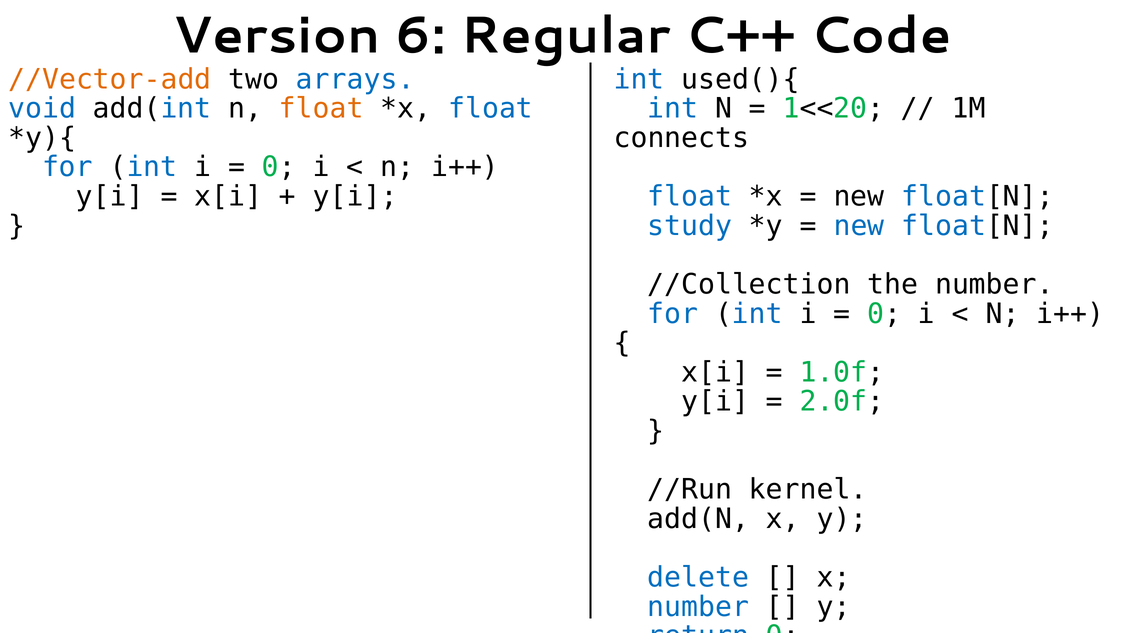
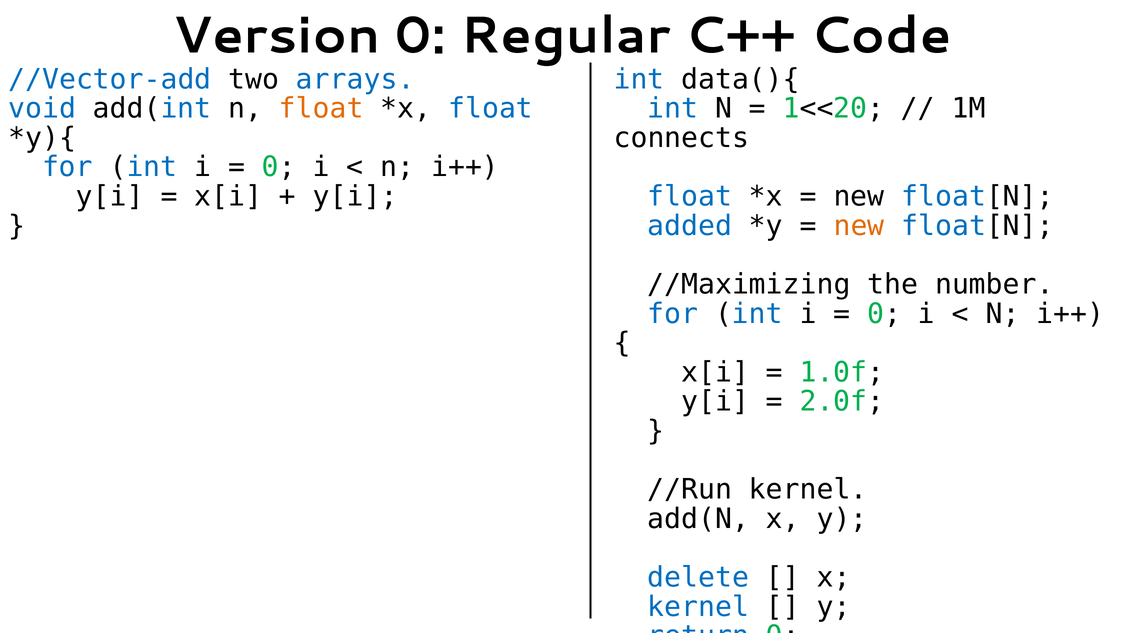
Version 6: 6 -> 0
//Vector-add colour: orange -> blue
used(){: used(){ -> data(){
study: study -> added
new at (859, 226) colour: blue -> orange
//Collection: //Collection -> //Maximizing
number at (698, 607): number -> kernel
